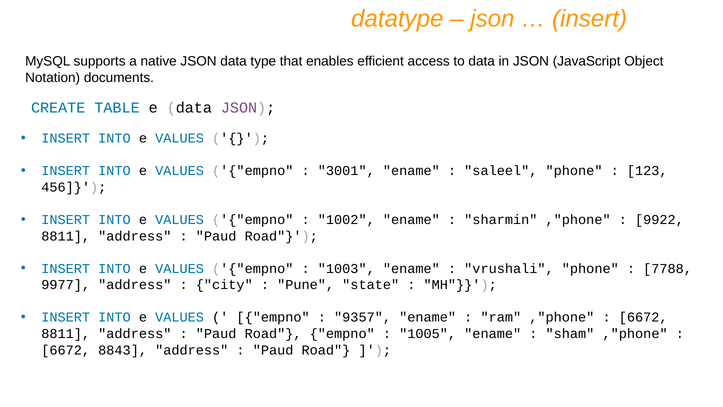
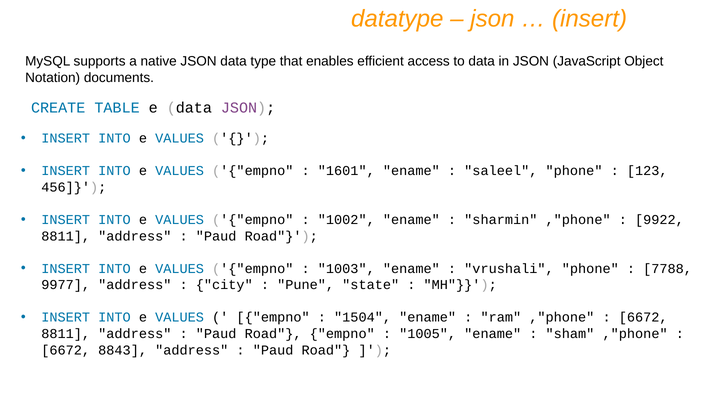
3001: 3001 -> 1601
9357: 9357 -> 1504
